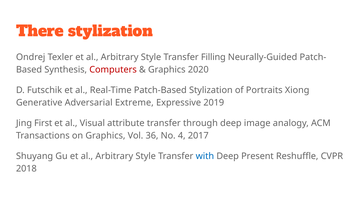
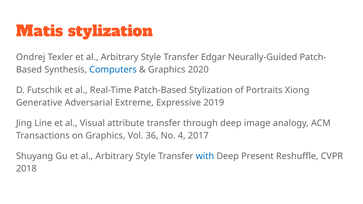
There: There -> Matis
Filling: Filling -> Edgar
Computers colour: red -> blue
First: First -> Line
